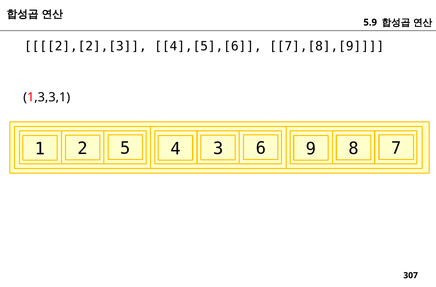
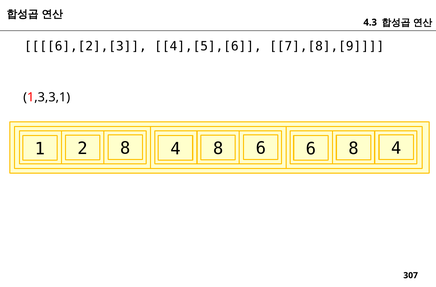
5.9: 5.9 -> 4.3
2],[2],[3: 2],[2],[3 -> 6],[2],[3
2 5: 5 -> 8
4 3: 3 -> 8
6 9: 9 -> 6
7 at (396, 148): 7 -> 4
